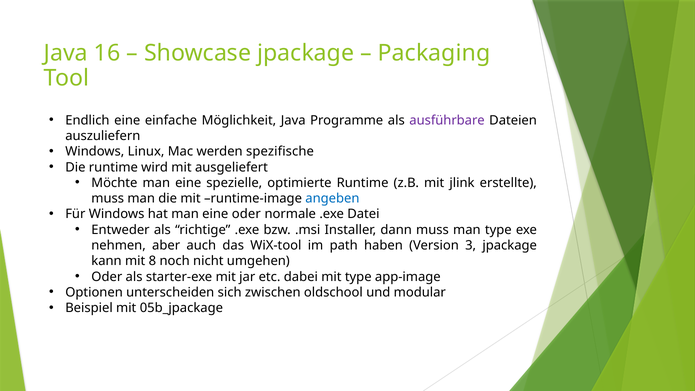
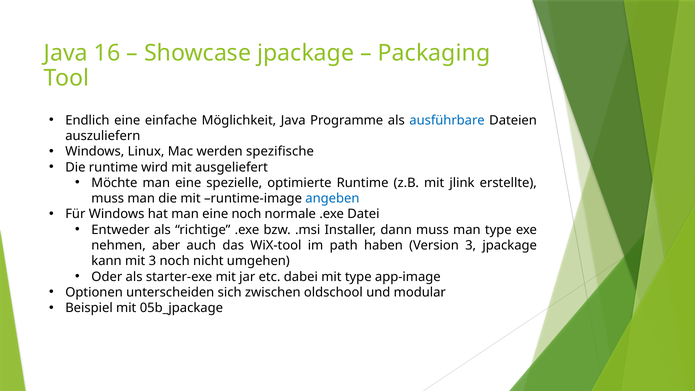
ausführbare colour: purple -> blue
eine oder: oder -> noch
mit 8: 8 -> 3
